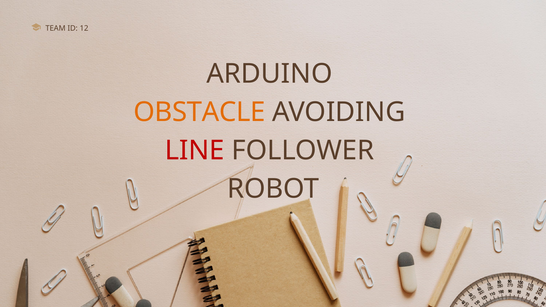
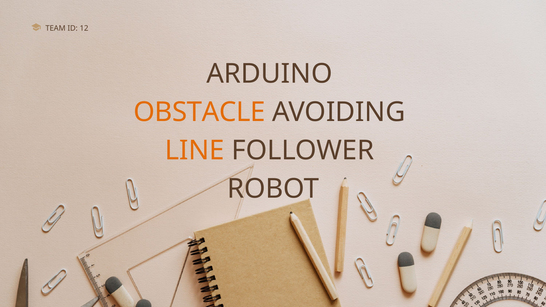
LINE colour: red -> orange
